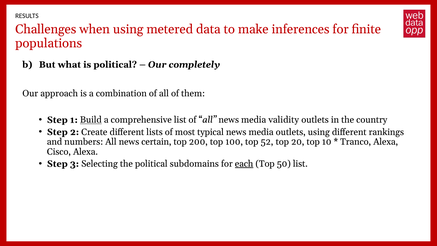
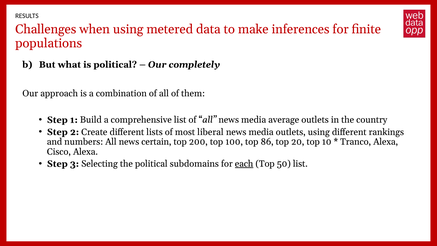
Build underline: present -> none
validity: validity -> average
typical: typical -> liberal
52: 52 -> 86
